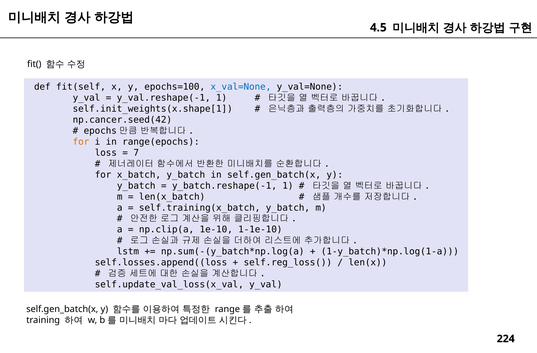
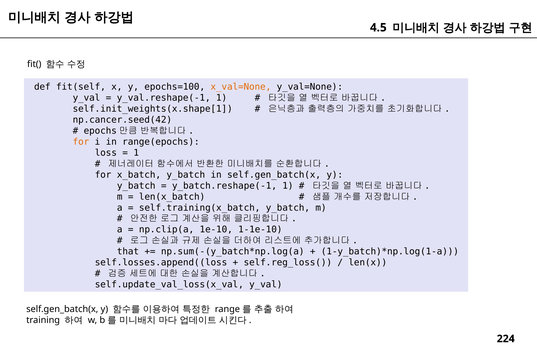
x_val=None colour: blue -> orange
7 at (136, 153): 7 -> 1
lstm: lstm -> that
